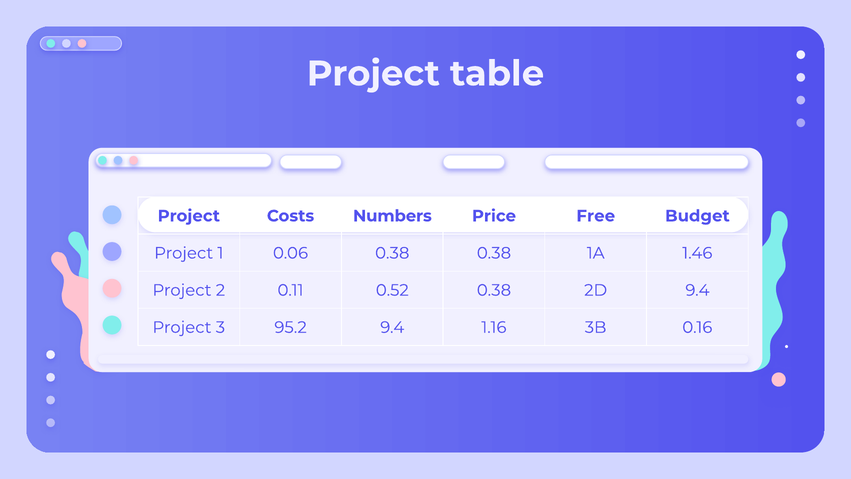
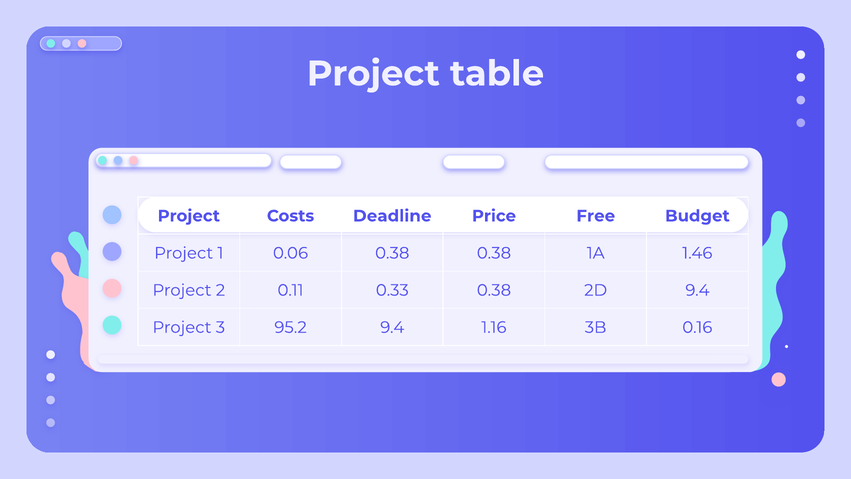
Numbers: Numbers -> Deadline
0.52: 0.52 -> 0.33
